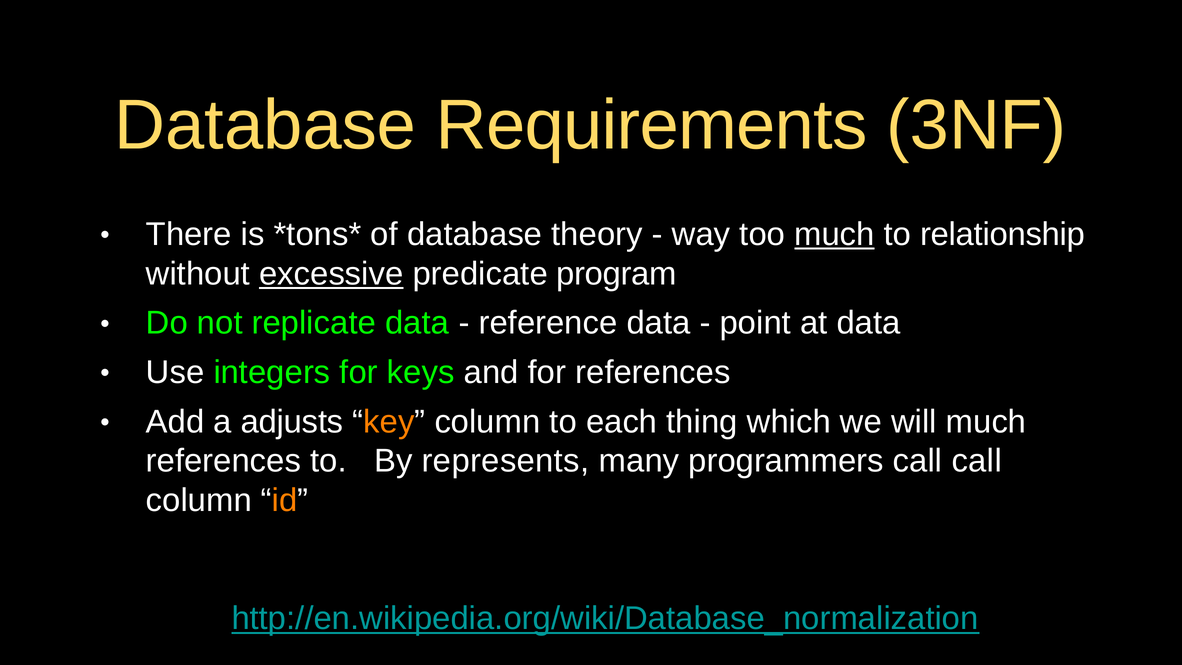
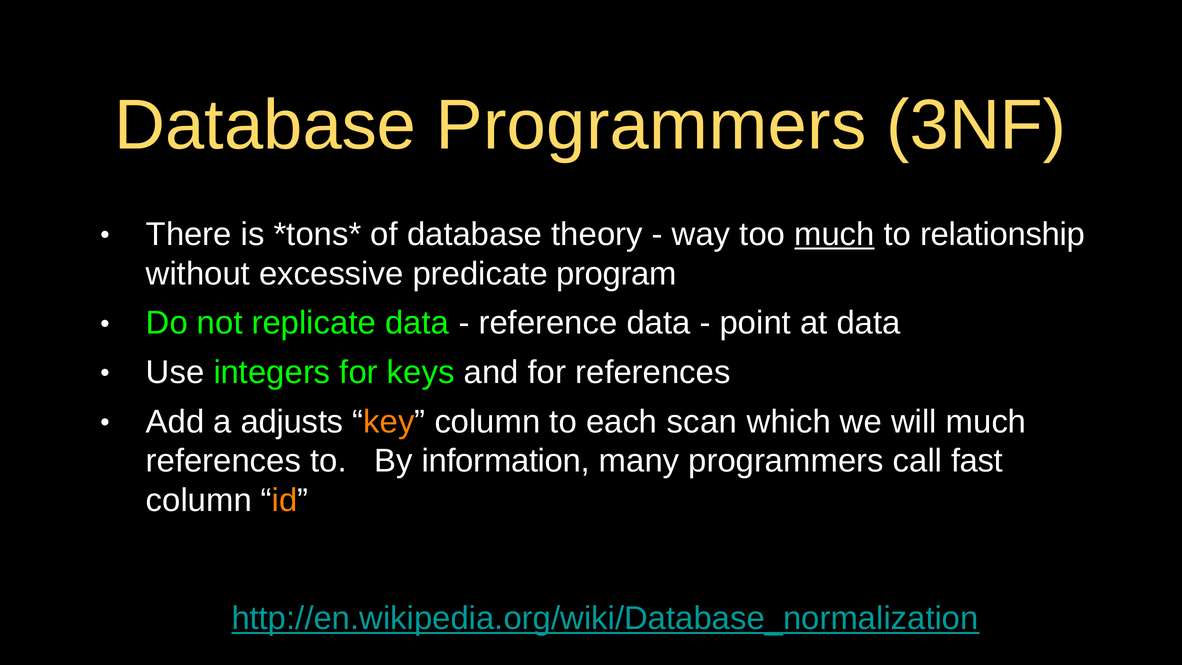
Database Requirements: Requirements -> Programmers
excessive underline: present -> none
thing: thing -> scan
represents: represents -> information
call call: call -> fast
